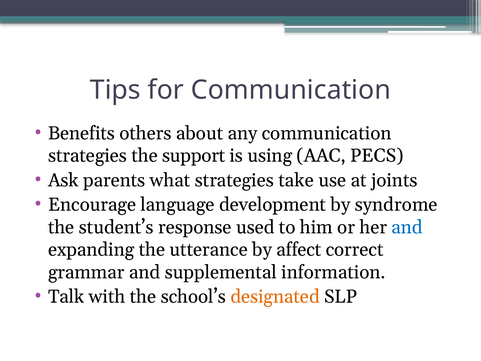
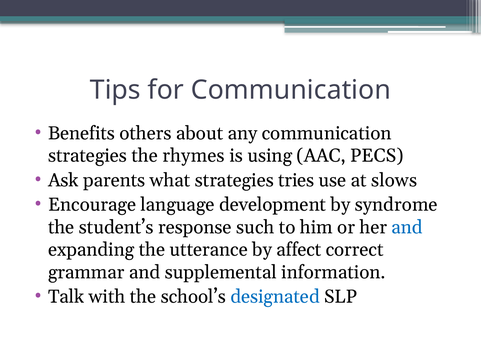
support: support -> rhymes
take: take -> tries
joints: joints -> slows
used: used -> such
designated colour: orange -> blue
